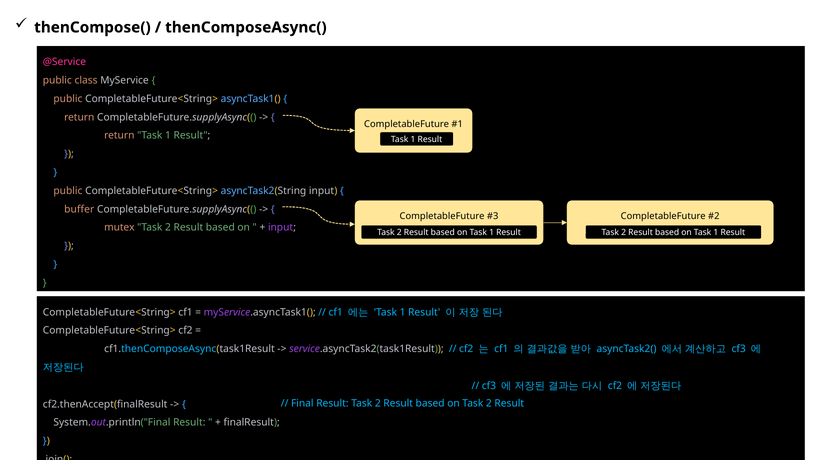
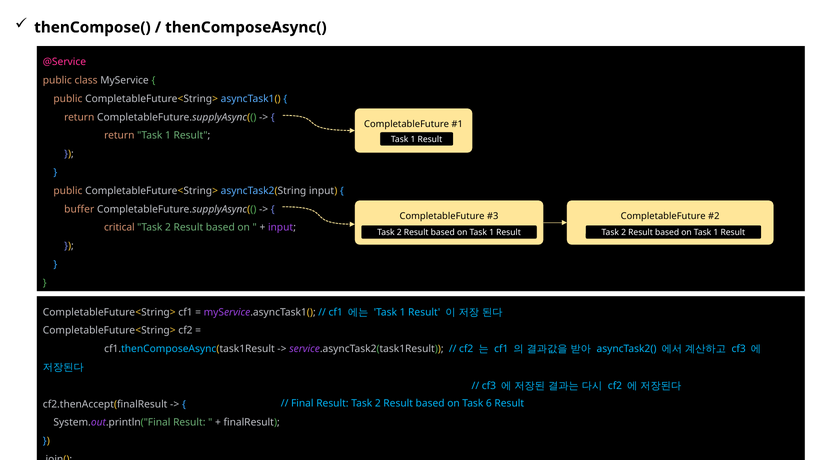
mutex: mutex -> critical
on Task 2: 2 -> 6
